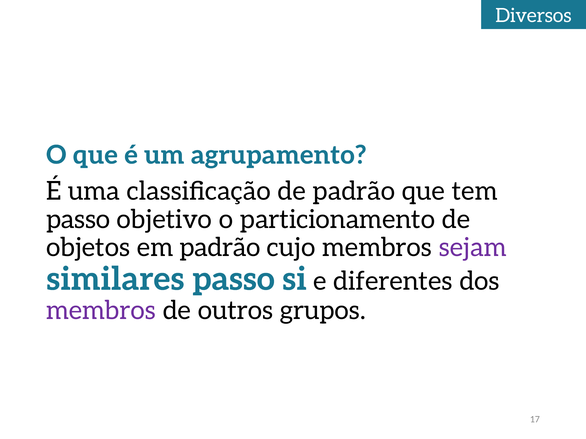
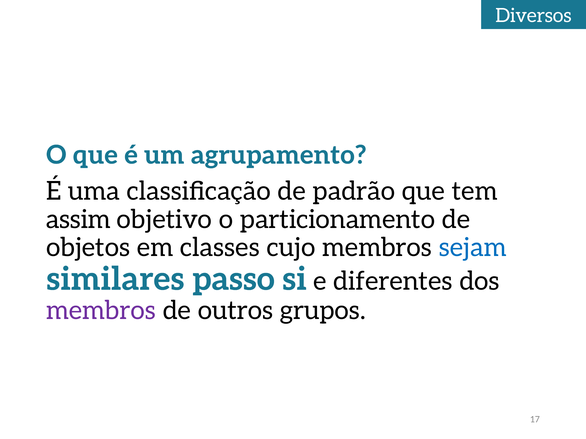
passo at (78, 220): passo -> assim
em padrão: padrão -> classes
sejam colour: purple -> blue
